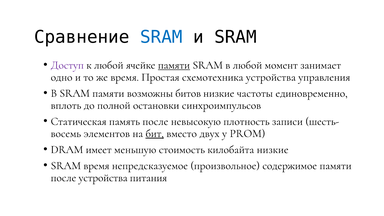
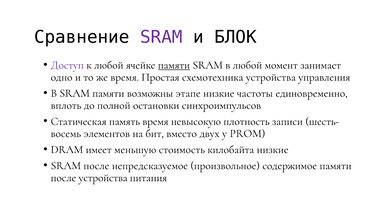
SRAM at (161, 37) colour: blue -> purple
и SRAM: SRAM -> БЛОК
битов: битов -> этапе
память после: после -> время
бит underline: present -> none
SRAM время: время -> после
